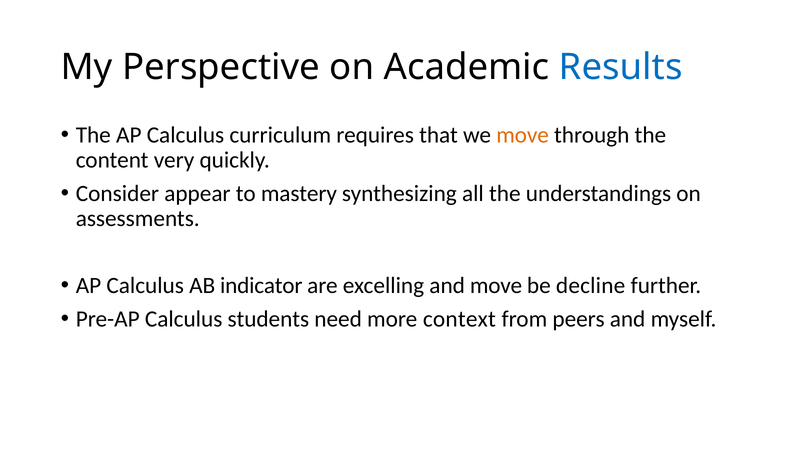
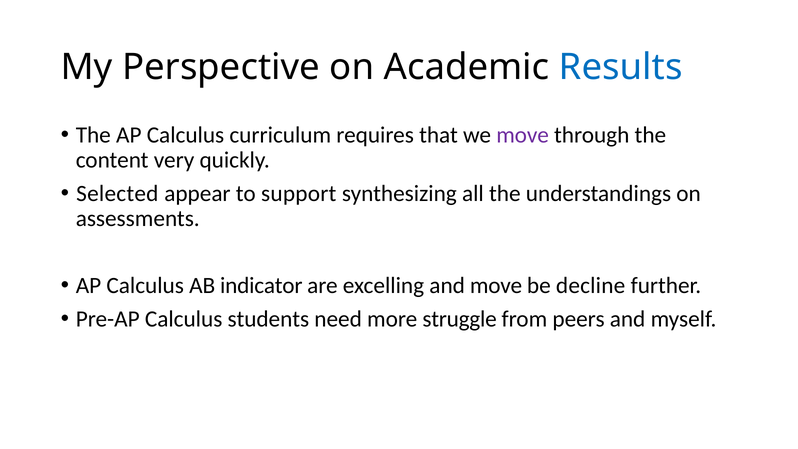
move at (523, 135) colour: orange -> purple
Consider: Consider -> Selected
mastery: mastery -> support
context: context -> struggle
